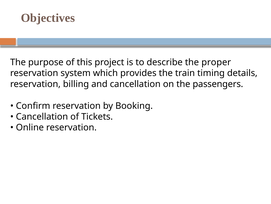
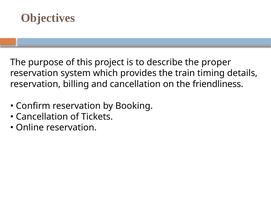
passengers: passengers -> friendliness
